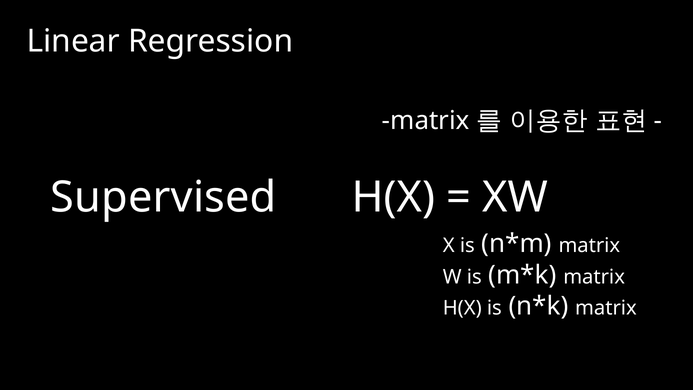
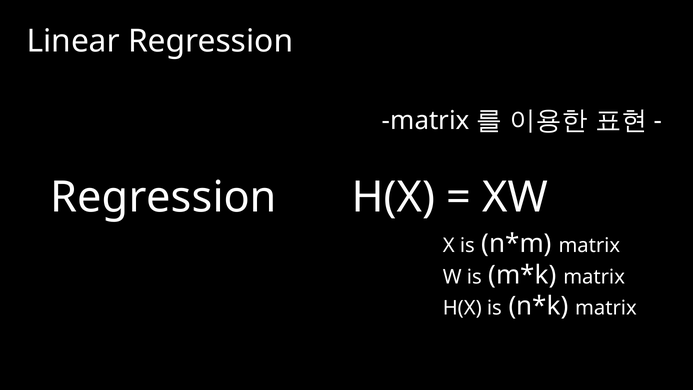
Supervised at (163, 198): Supervised -> Regression
